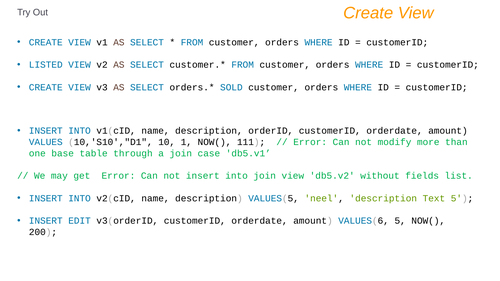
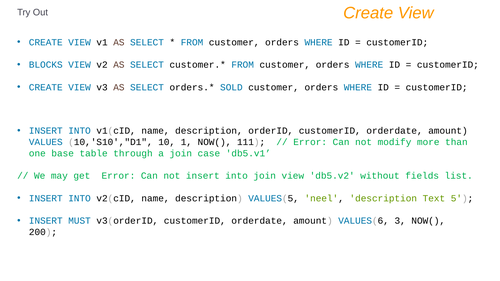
LISTED: LISTED -> BLOCKS
EDIT: EDIT -> MUST
VALUES(6 5: 5 -> 3
